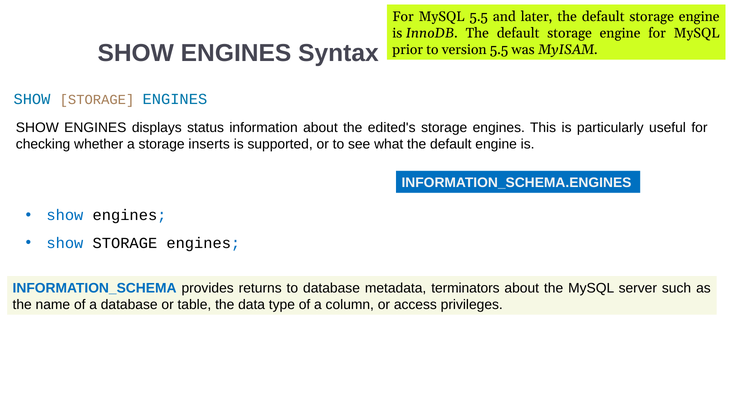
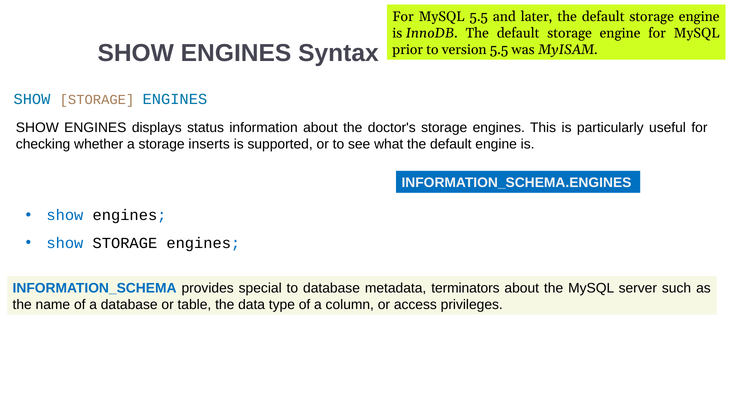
edited's: edited's -> doctor's
returns: returns -> special
